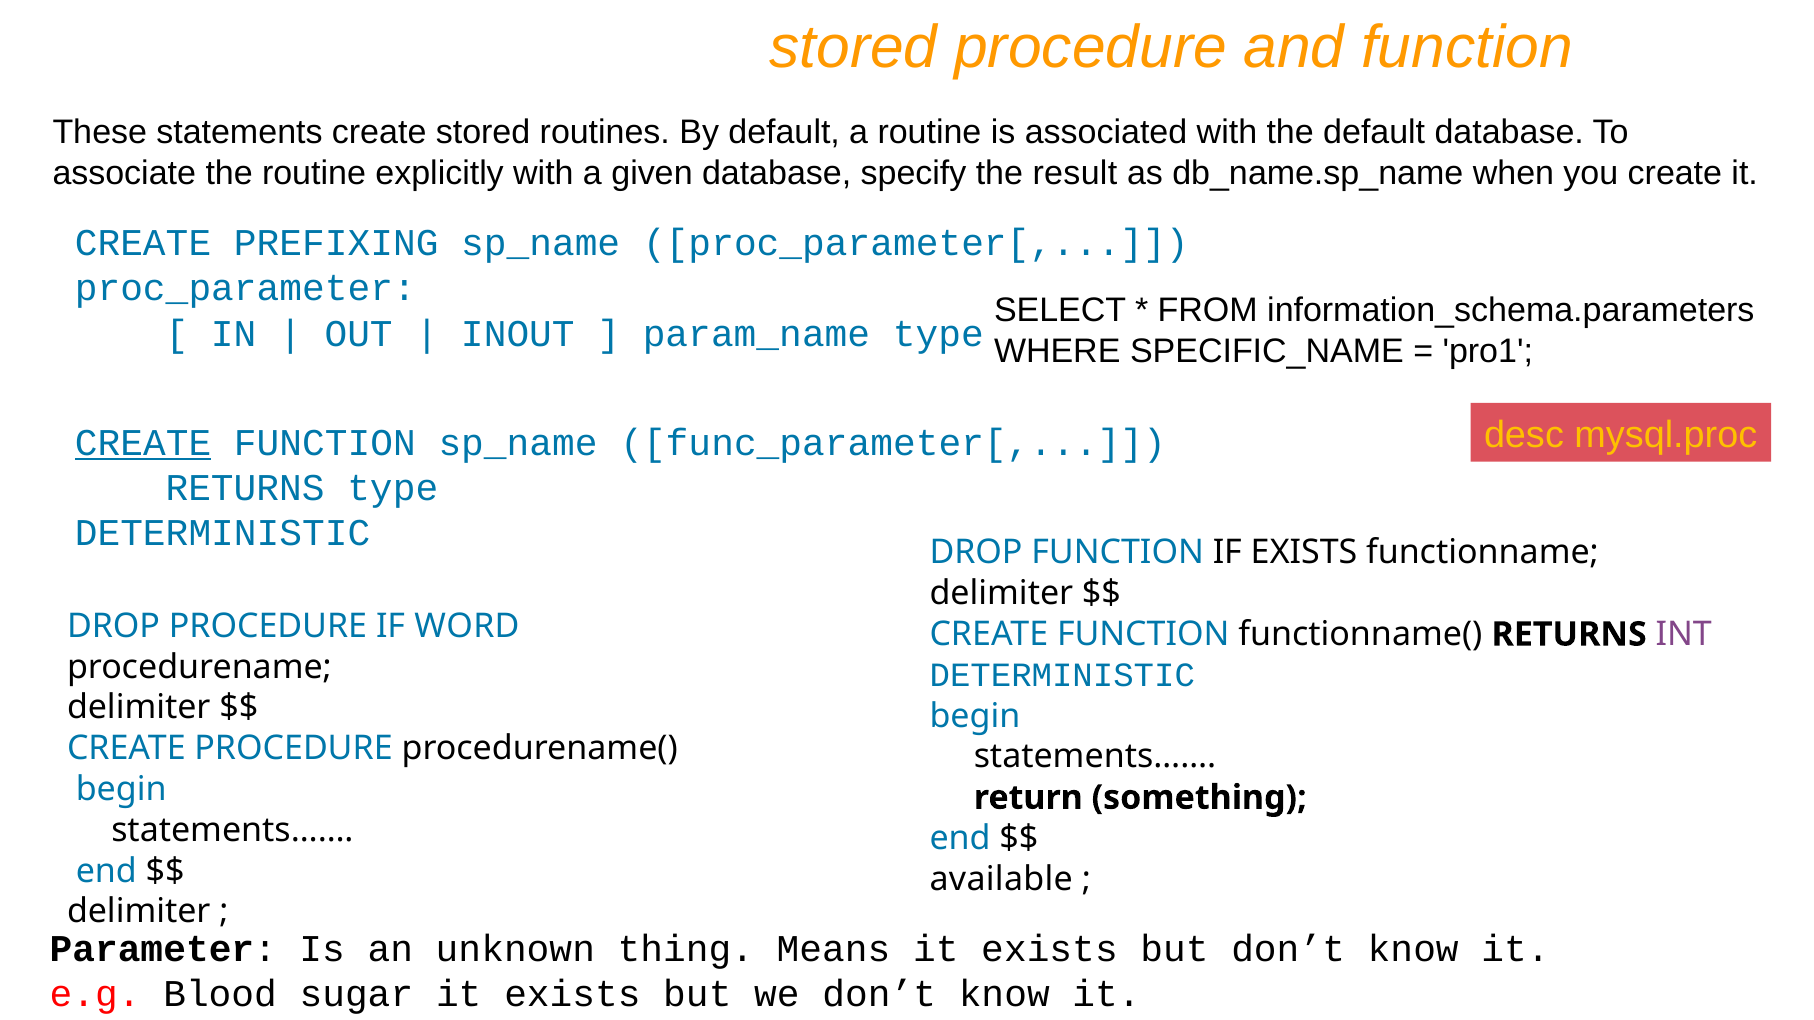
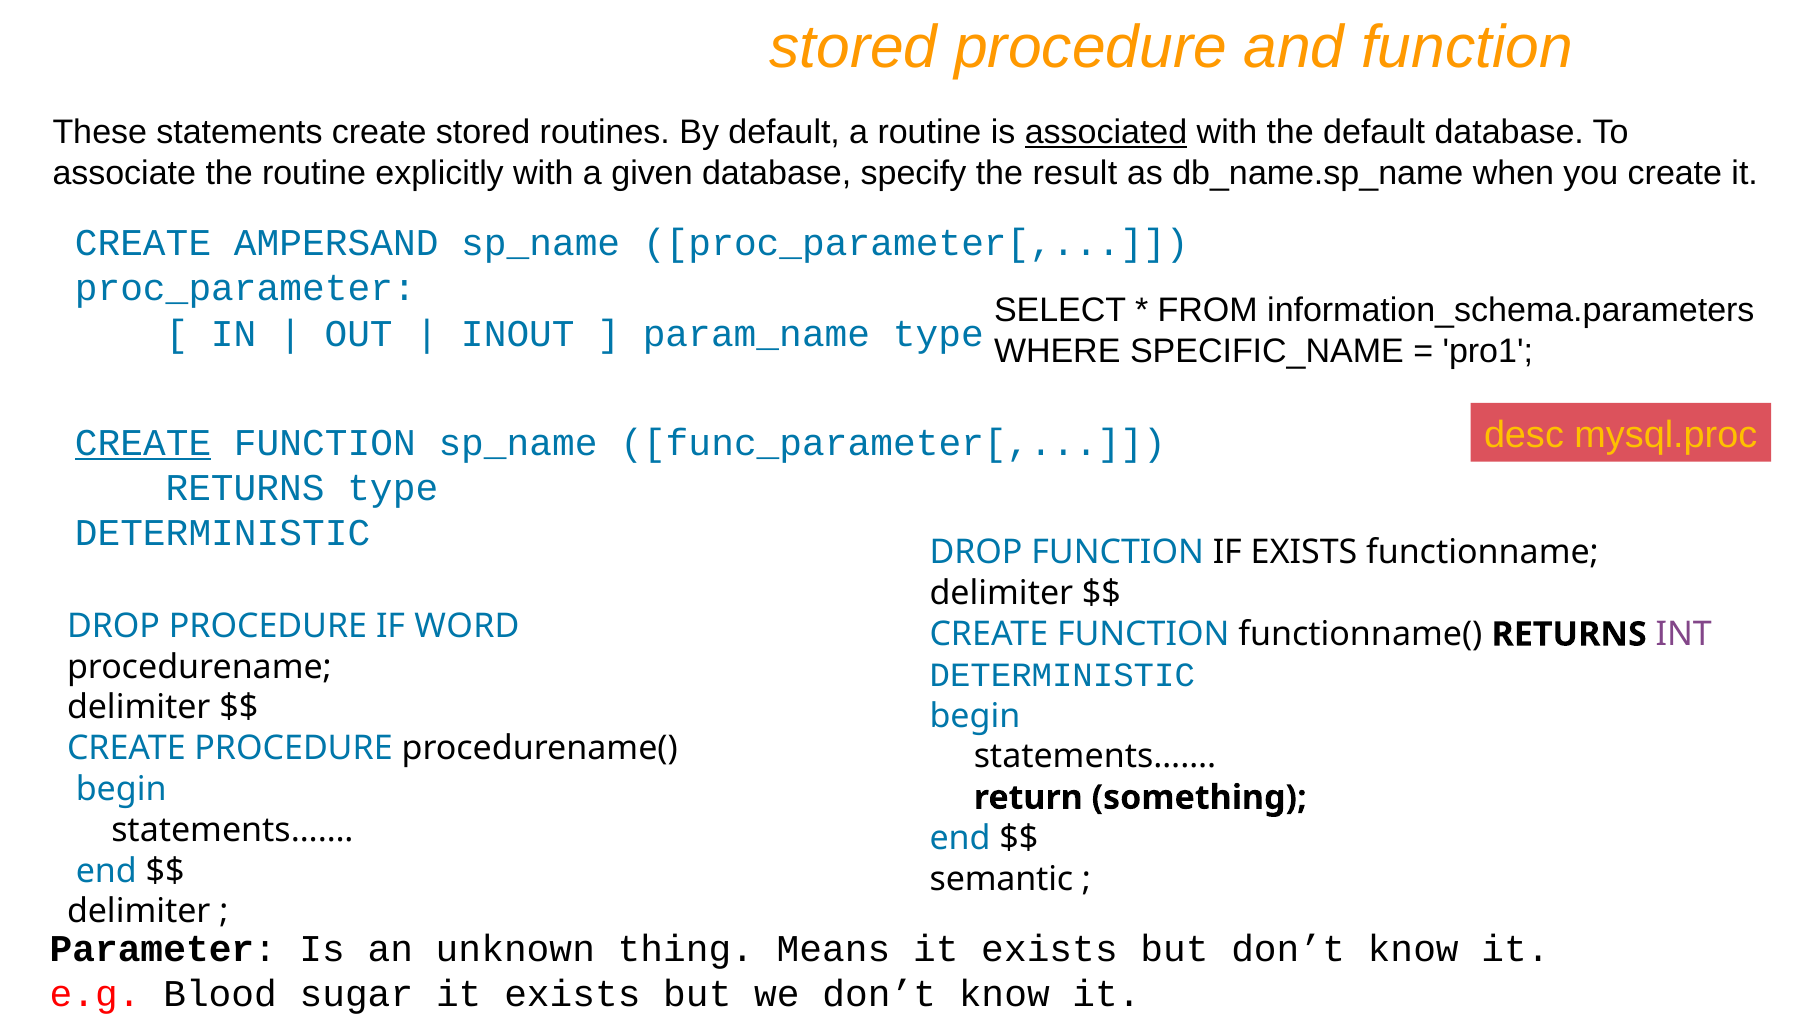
associated underline: none -> present
PREFIXING: PREFIXING -> AMPERSAND
available: available -> semantic
